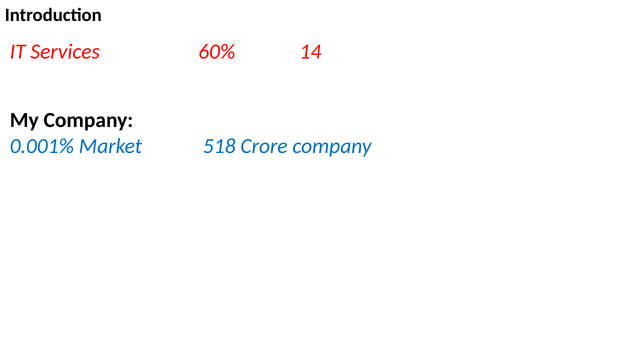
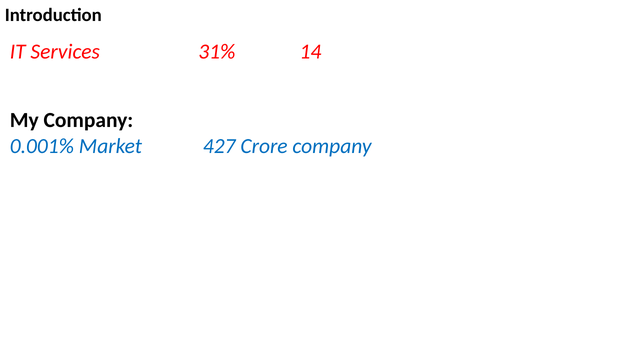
60%: 60% -> 31%
518: 518 -> 427
